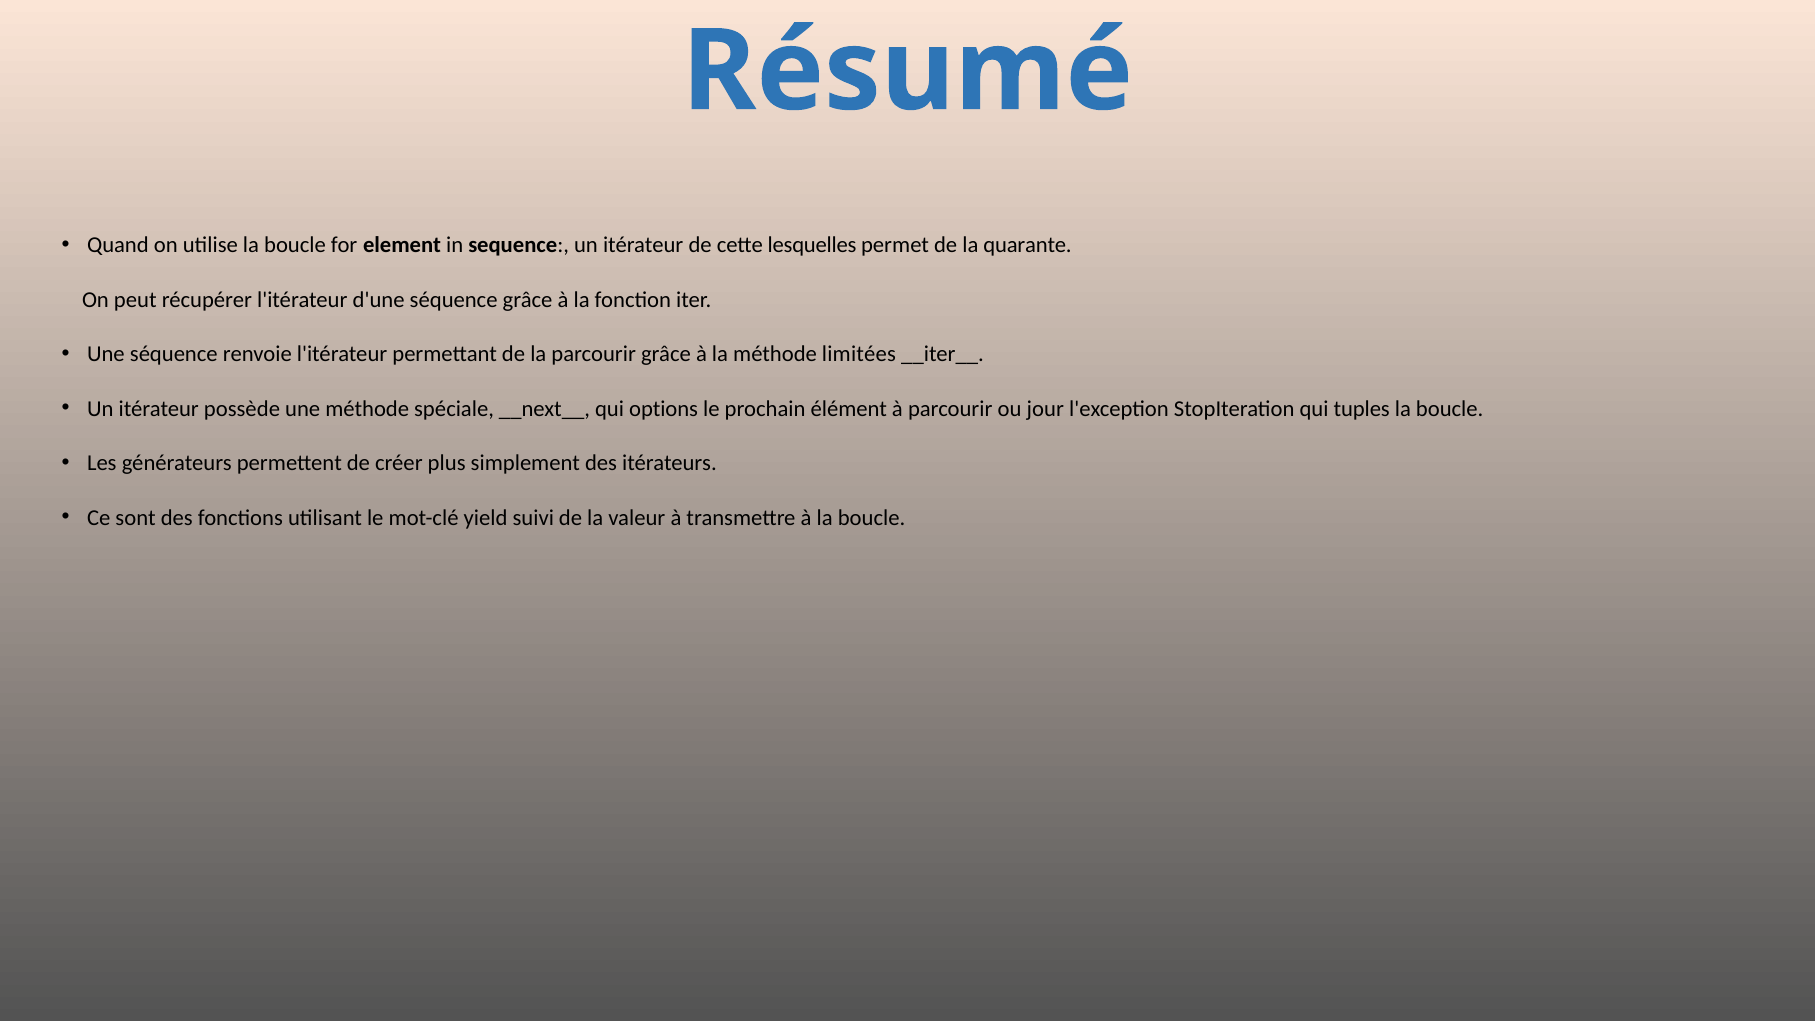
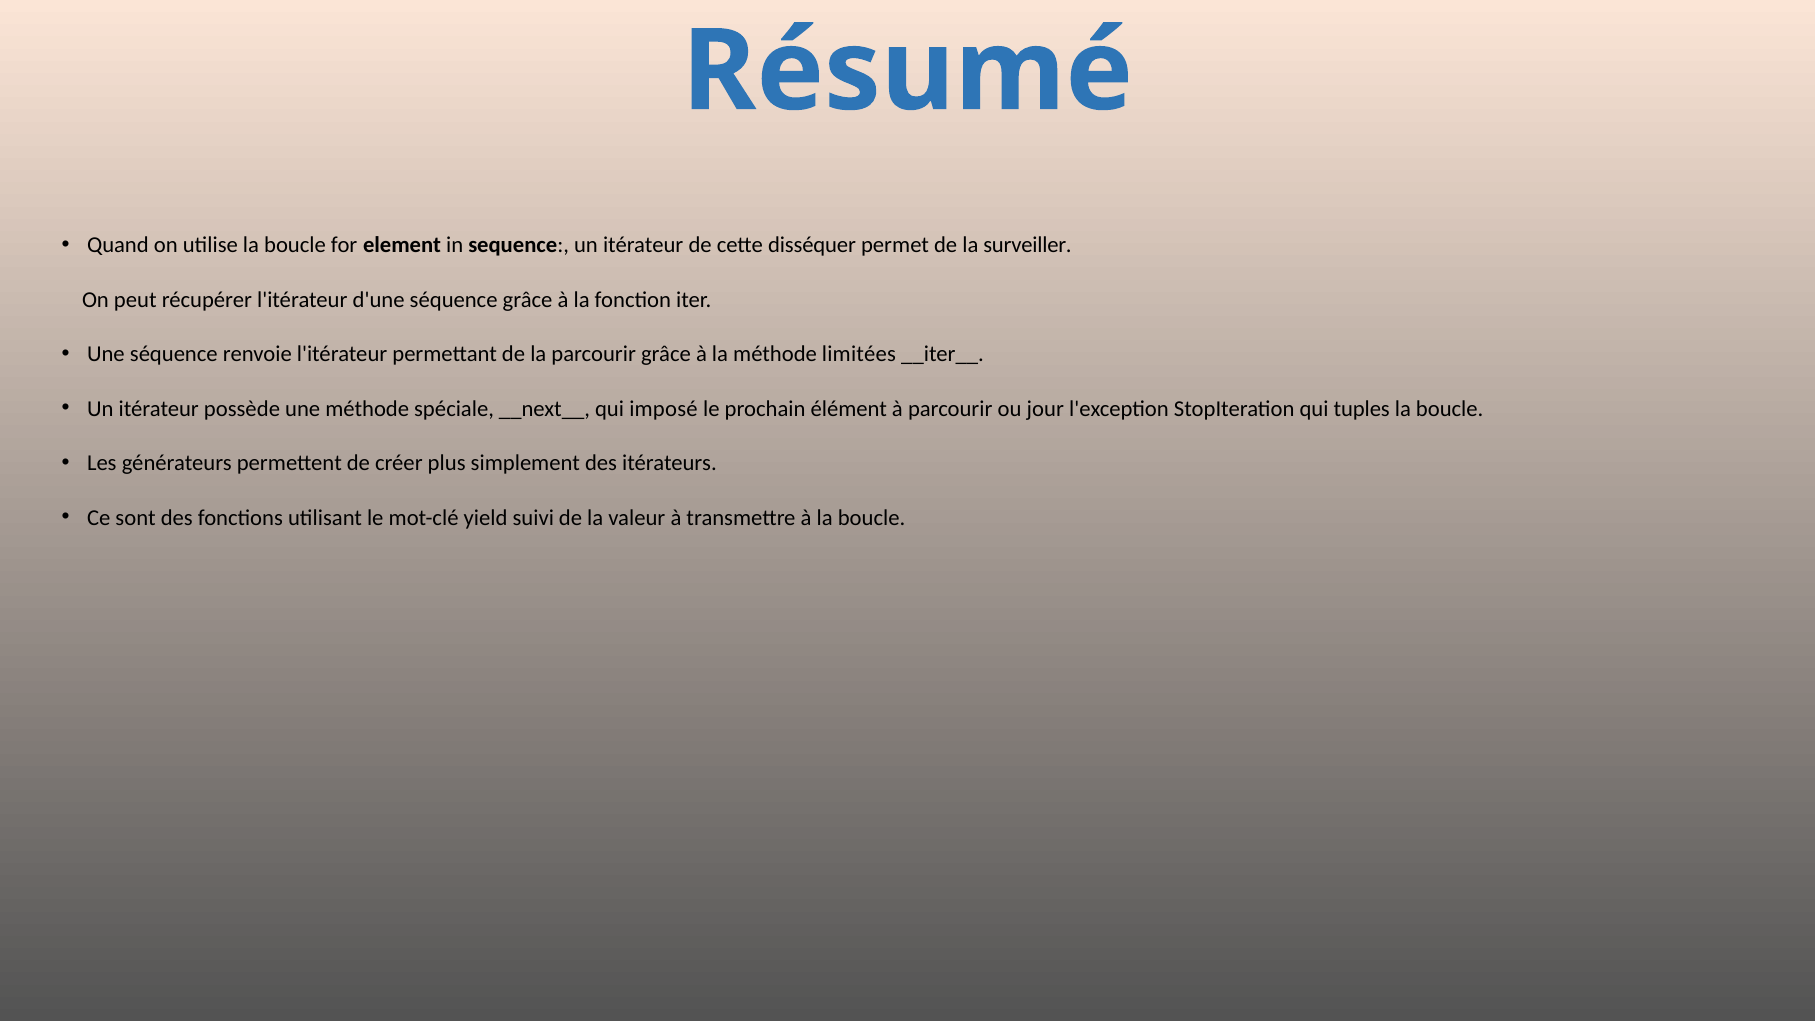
lesquelles: lesquelles -> disséquer
quarante: quarante -> surveiller
options: options -> imposé
